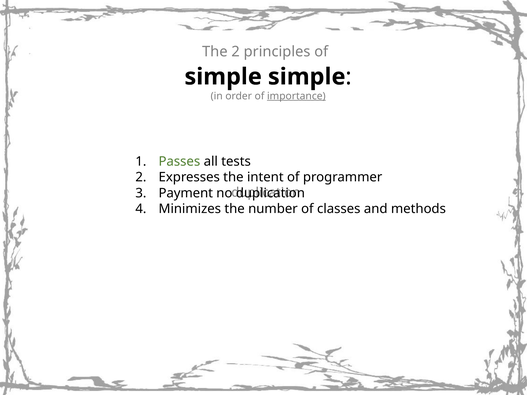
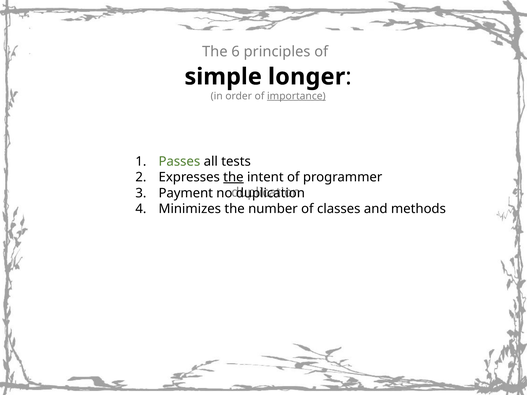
The 2: 2 -> 6
simple simple: simple -> longer
the at (233, 177) underline: none -> present
